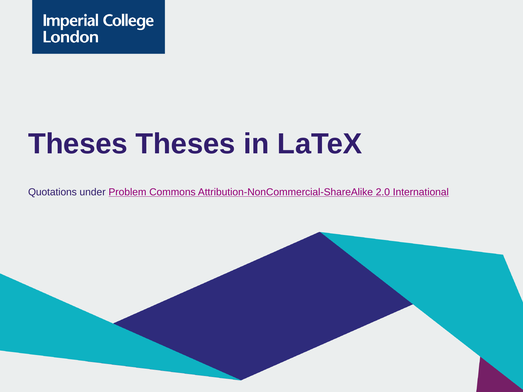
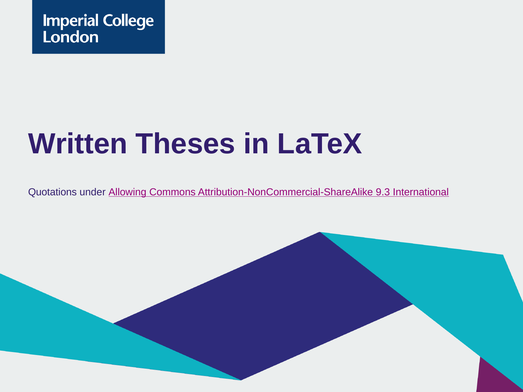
Theses at (78, 144): Theses -> Written
Problem: Problem -> Allowing
2.0: 2.0 -> 9.3
